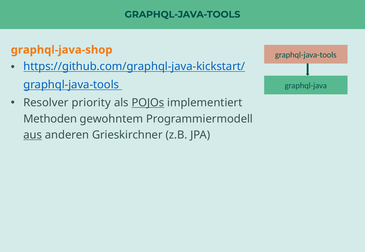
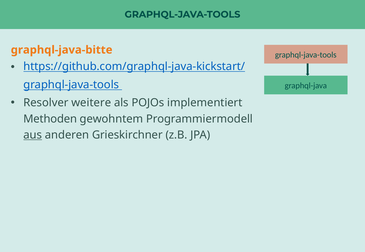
graphql-java-shop: graphql-java-shop -> graphql-java-bitte
priority: priority -> weitere
POJOs underline: present -> none
